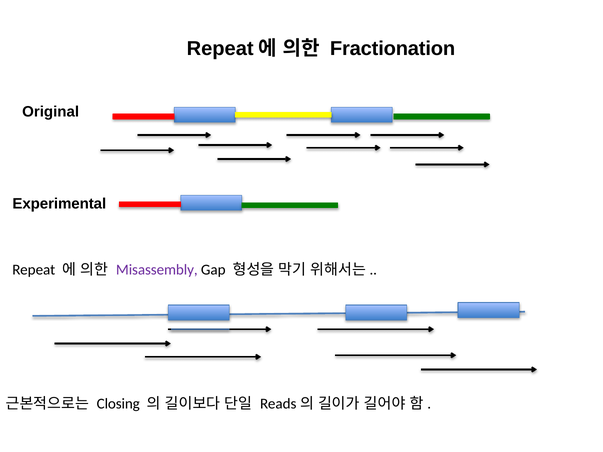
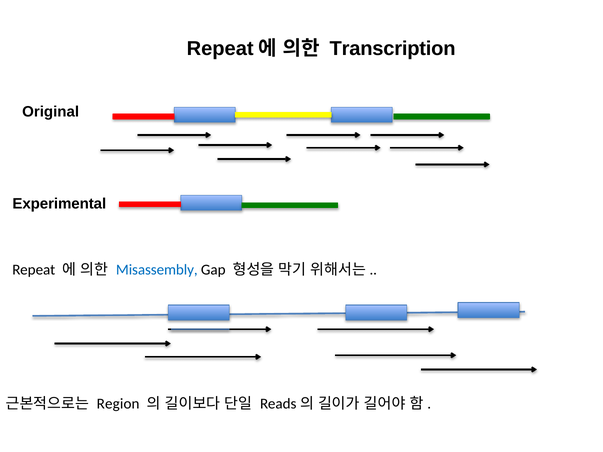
Fractionation: Fractionation -> Transcription
Misassembly colour: purple -> blue
Closing: Closing -> Region
